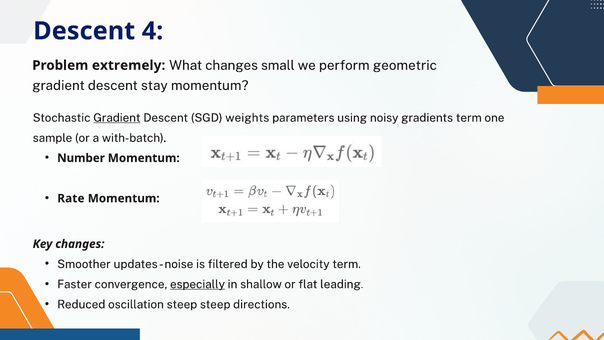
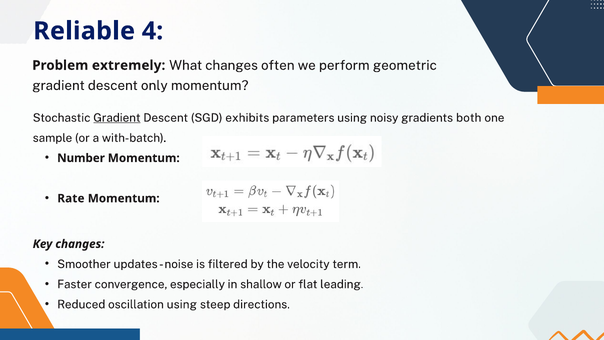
Descent at (84, 31): Descent -> Reliable
small: small -> often
stay: stay -> only
weights: weights -> exhibits
gradients term: term -> both
especially underline: present -> none
oscillation steep: steep -> using
